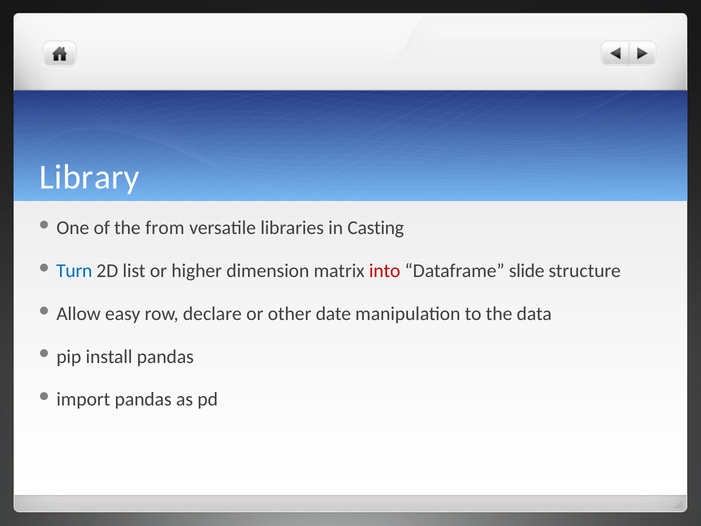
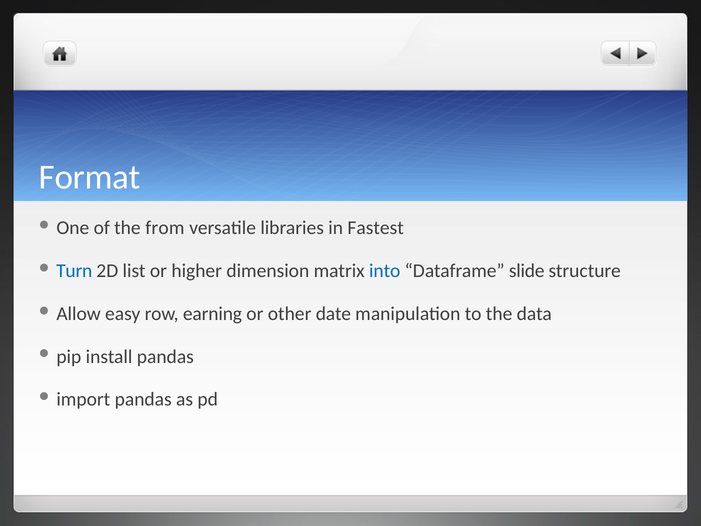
Library: Library -> Format
Casting: Casting -> Fastest
into colour: red -> blue
declare: declare -> earning
